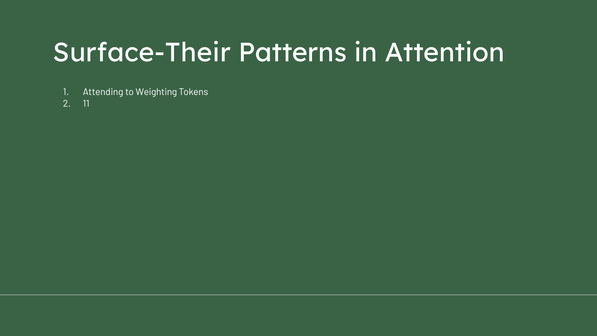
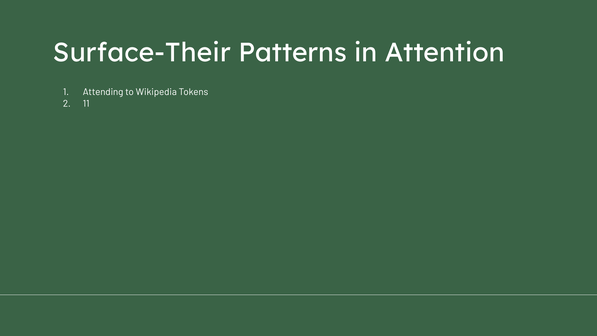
Weighting: Weighting -> Wikipedia
